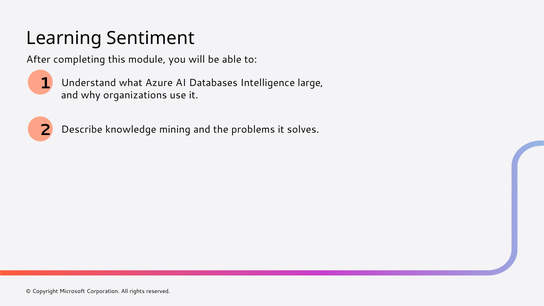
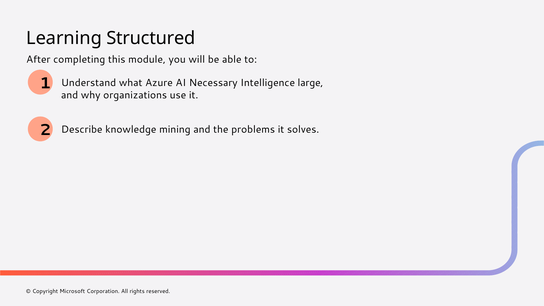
Sentiment: Sentiment -> Structured
Databases: Databases -> Necessary
